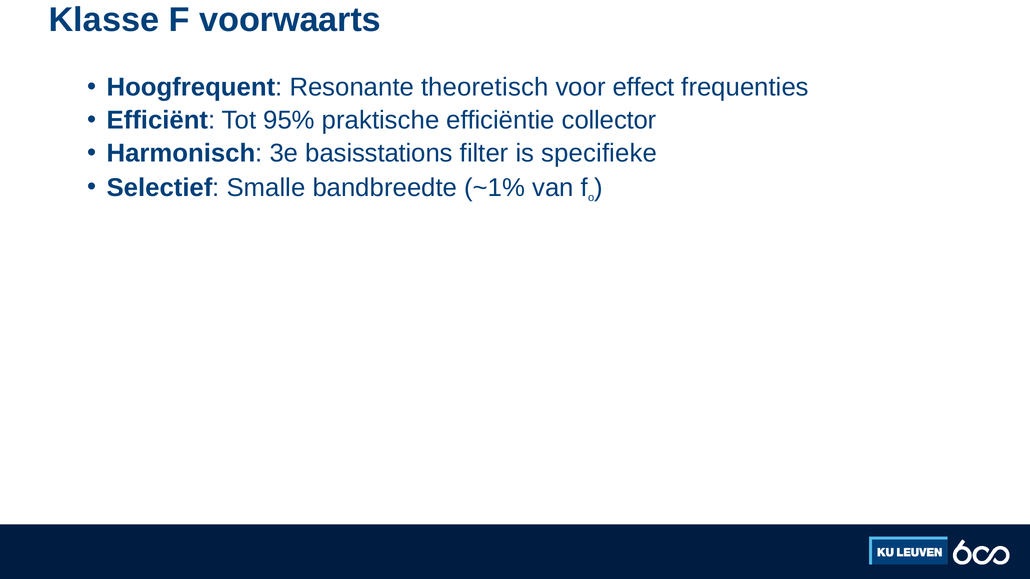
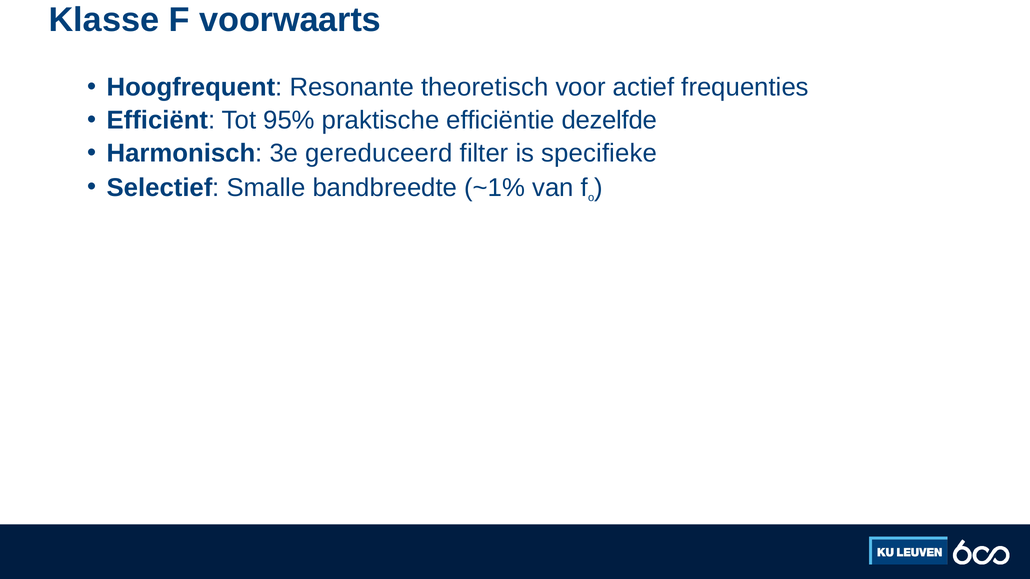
effect: effect -> actief
collector: collector -> dezelfde
basisstations: basisstations -> gereduceerd
